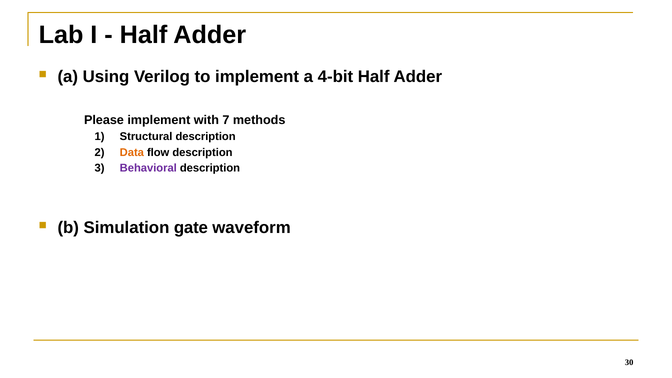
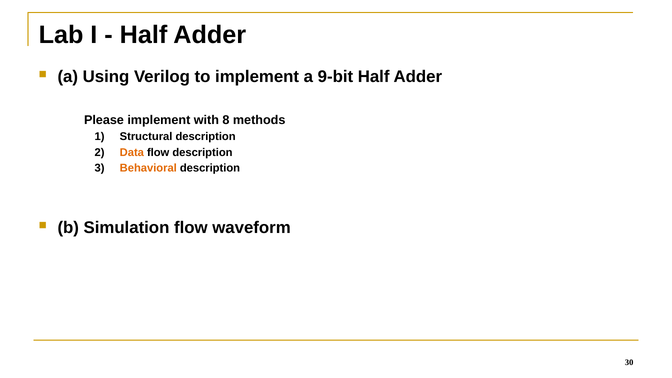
4-bit: 4-bit -> 9-bit
7: 7 -> 8
Behavioral colour: purple -> orange
Simulation gate: gate -> flow
